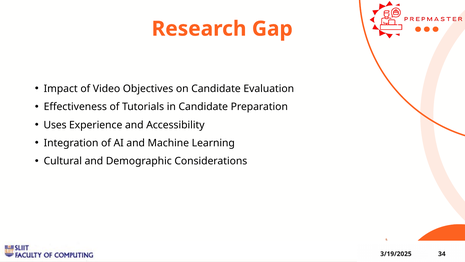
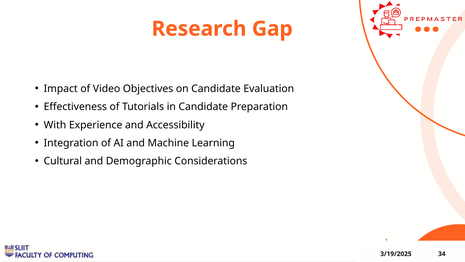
Uses: Uses -> With
